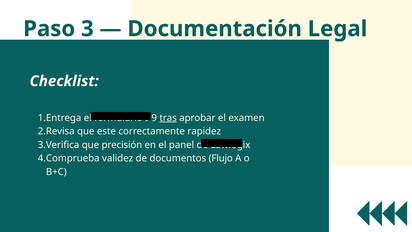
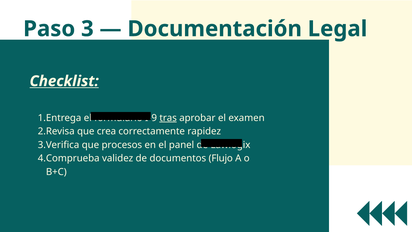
Checklist underline: none -> present
este: este -> crea
precisión: precisión -> procesos
